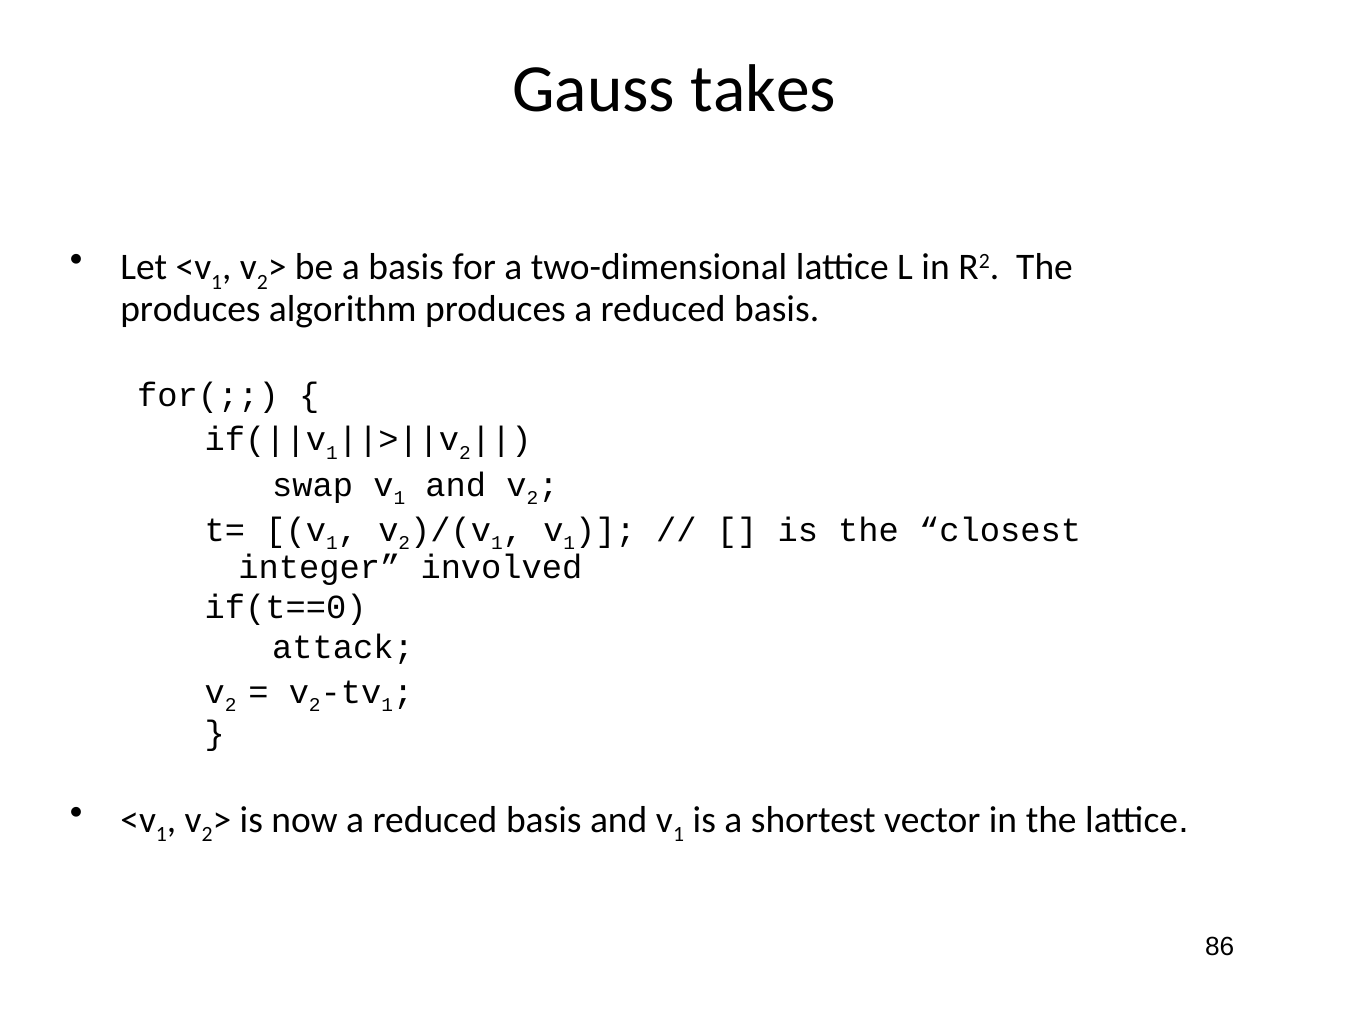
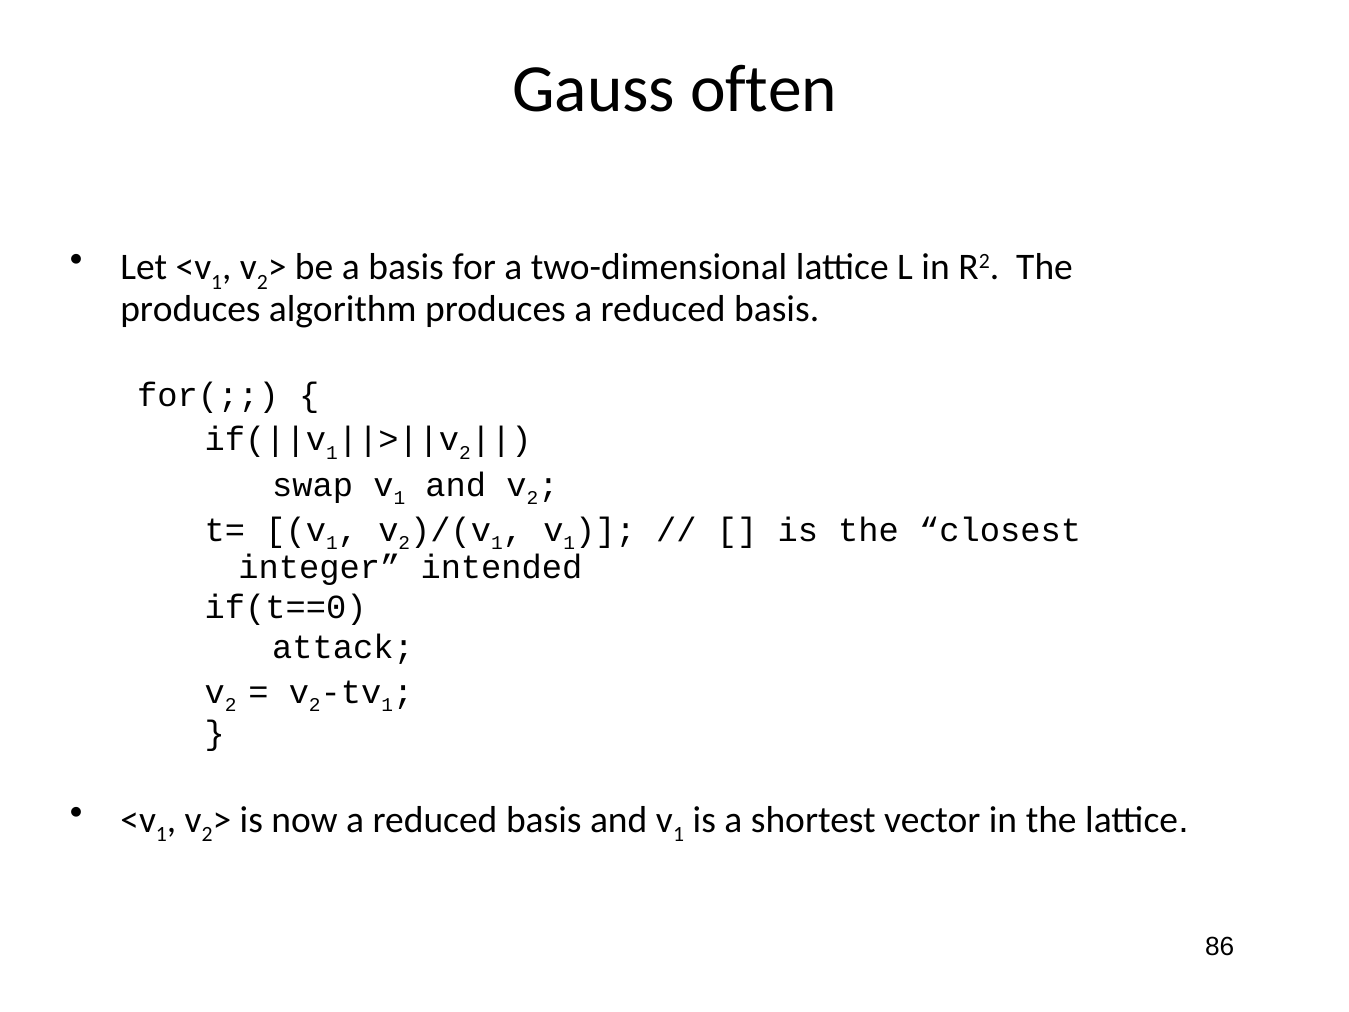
takes: takes -> often
involved: involved -> intended
